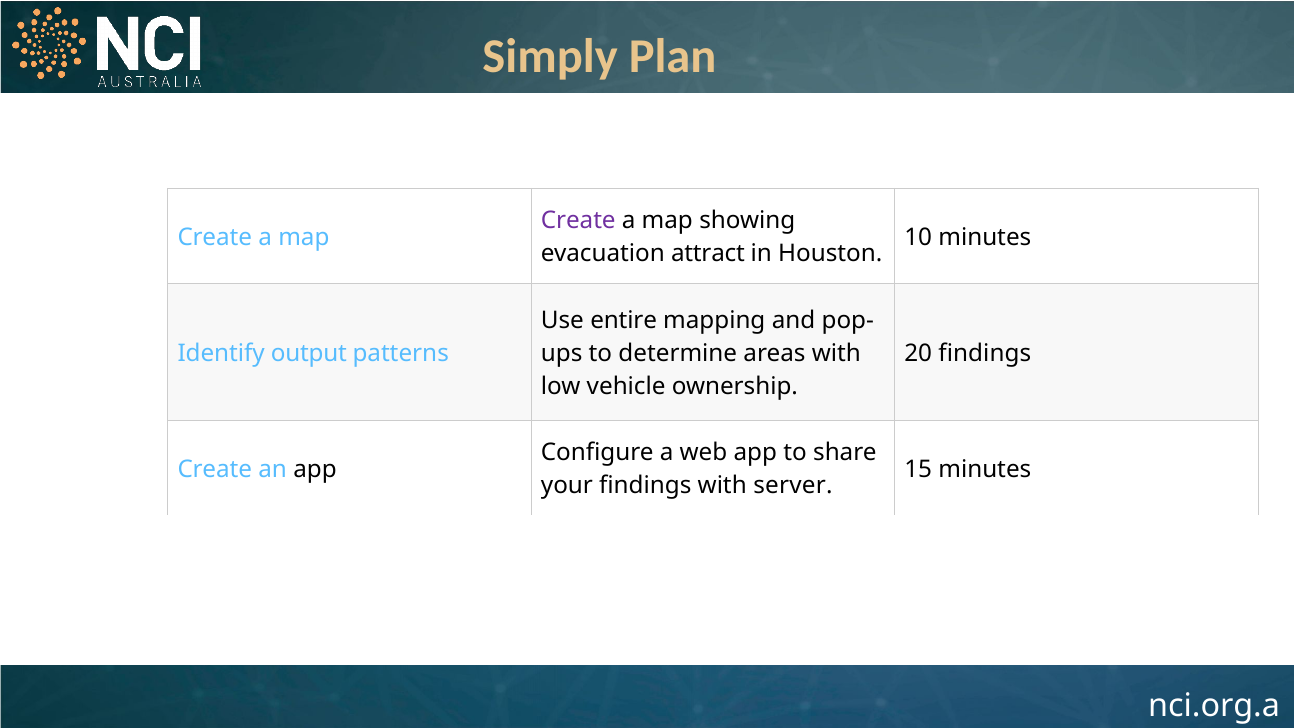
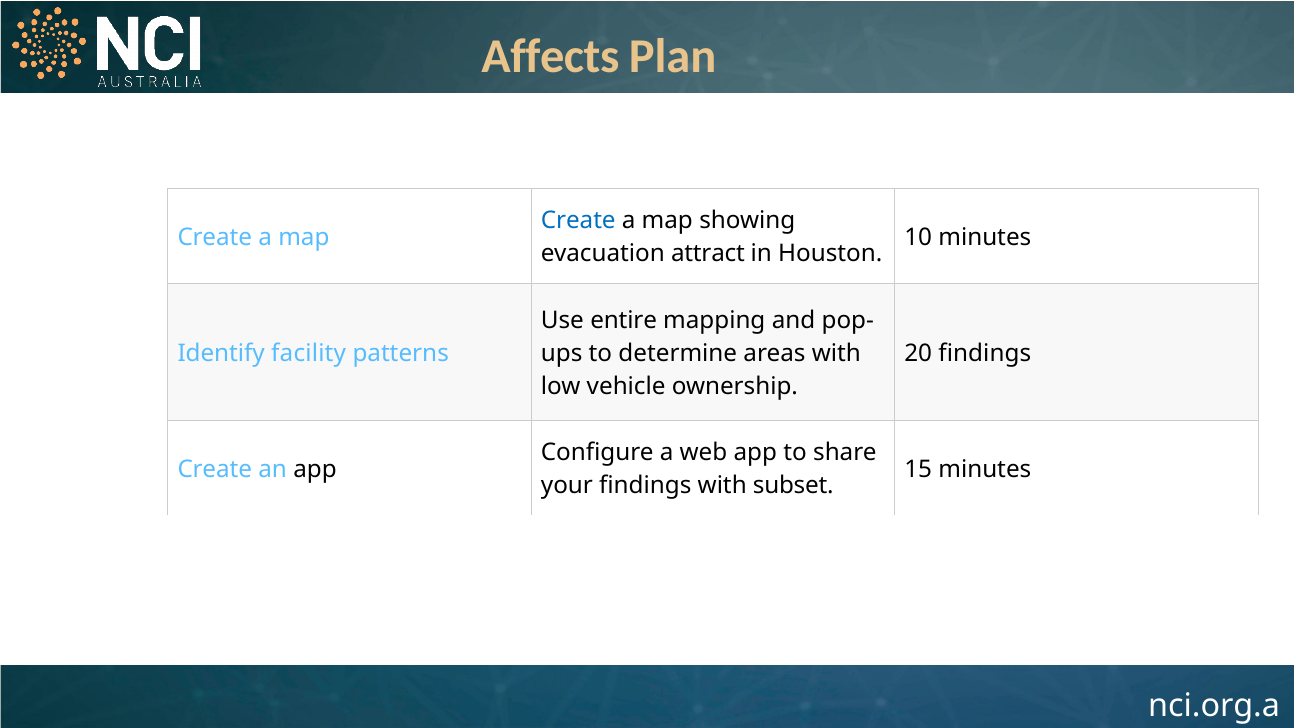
Simply: Simply -> Affects
Create at (578, 221) colour: purple -> blue
output: output -> facility
server: server -> subset
